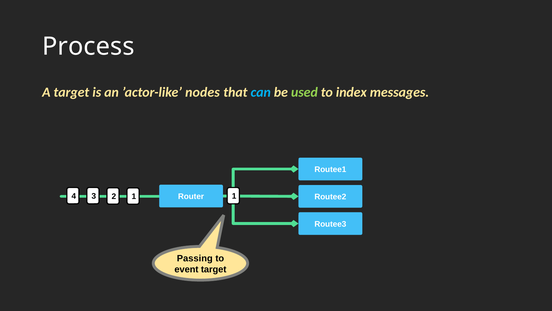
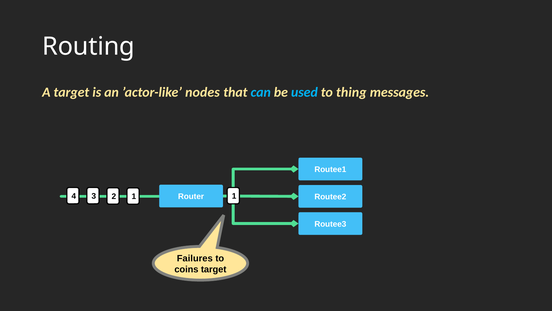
Process: Process -> Routing
used colour: light green -> light blue
index: index -> thing
Passing: Passing -> Failures
event: event -> coins
